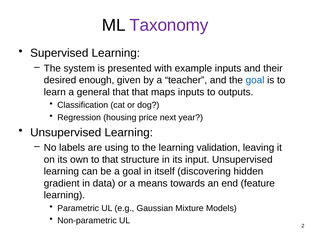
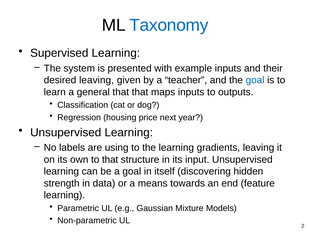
Taxonomy colour: purple -> blue
desired enough: enough -> leaving
validation: validation -> gradients
gradient: gradient -> strength
